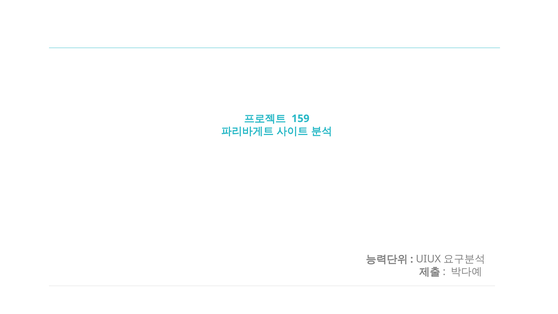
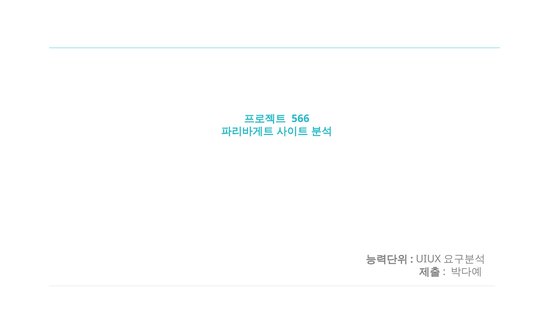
159: 159 -> 566
